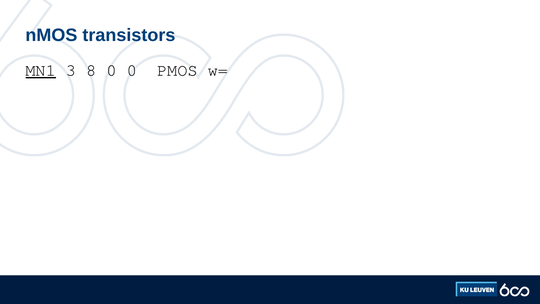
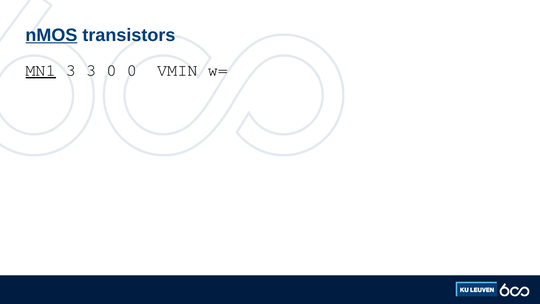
nMOS underline: none -> present
3 8: 8 -> 3
PMOS: PMOS -> VMIN
